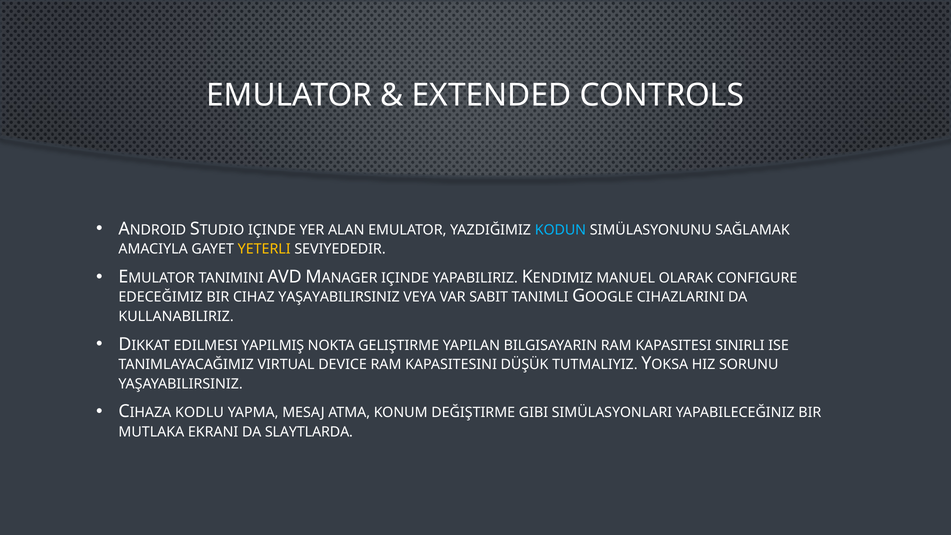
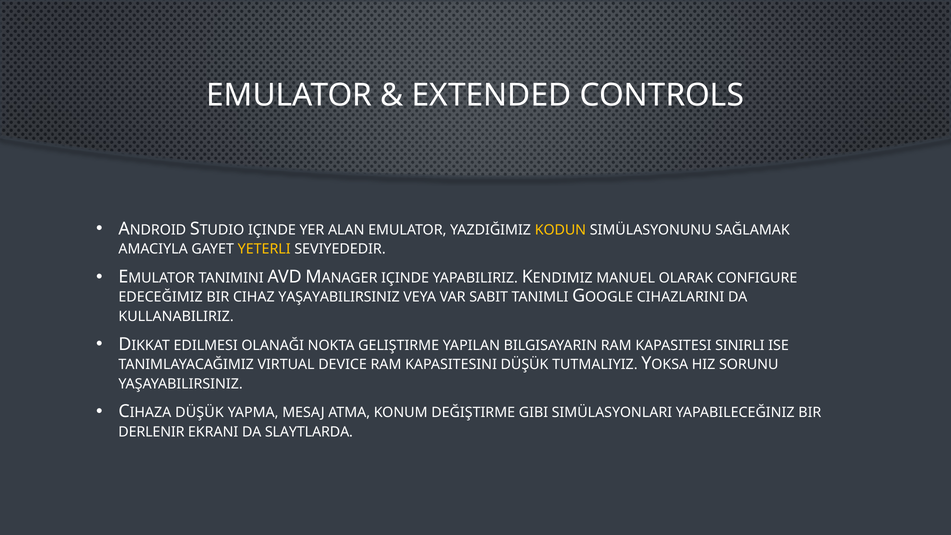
KODUN colour: light blue -> yellow
YAPILMIŞ: YAPILMIŞ -> OLANAĞI
KODLU at (199, 413): KODLU -> DÜŞÜK
MUTLAKA: MUTLAKA -> DERLENIR
